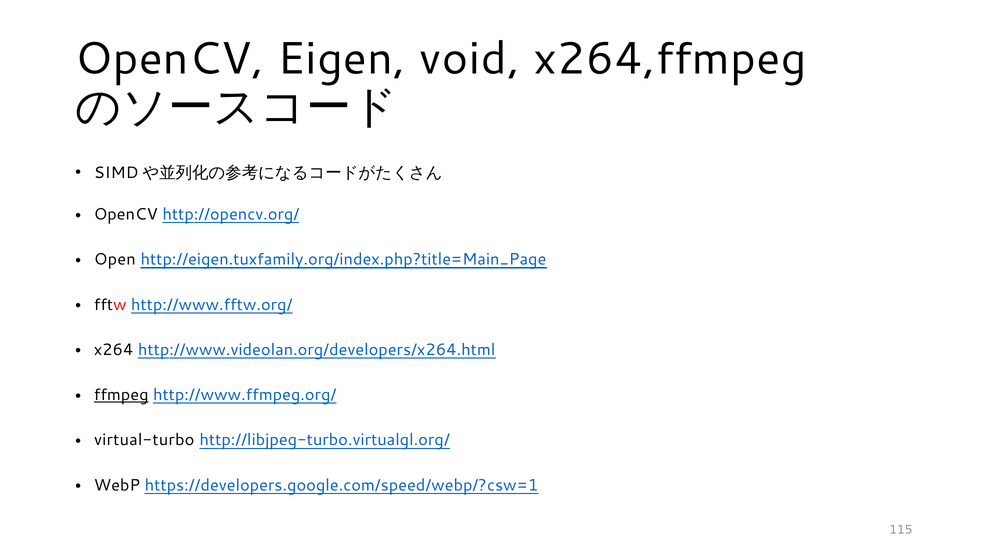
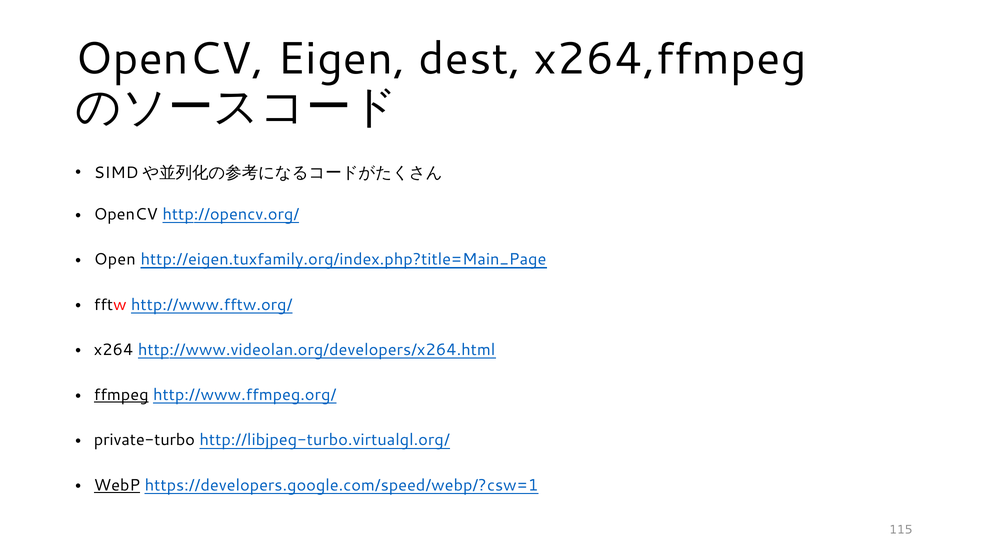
void: void -> dest
virtual-turbo: virtual-turbo -> private-turbo
WebP underline: none -> present
